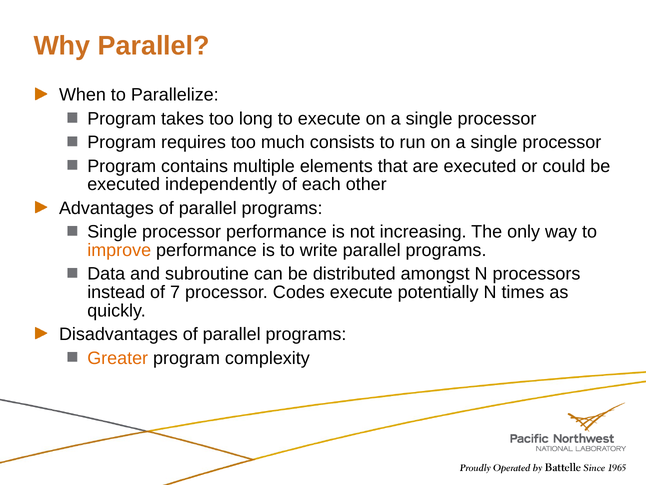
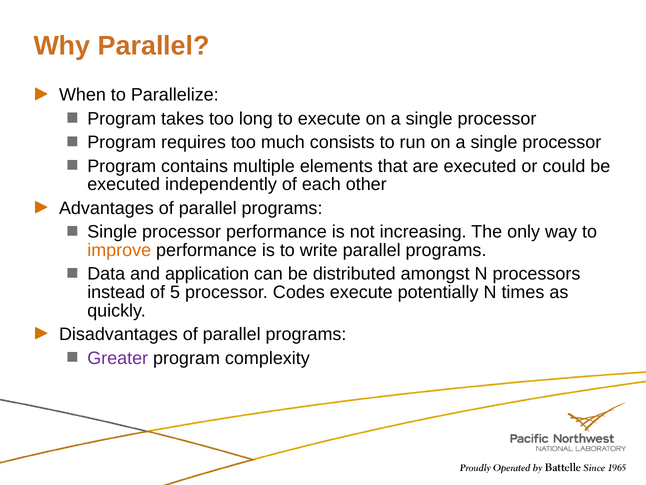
subroutine: subroutine -> application
7: 7 -> 5
Greater colour: orange -> purple
